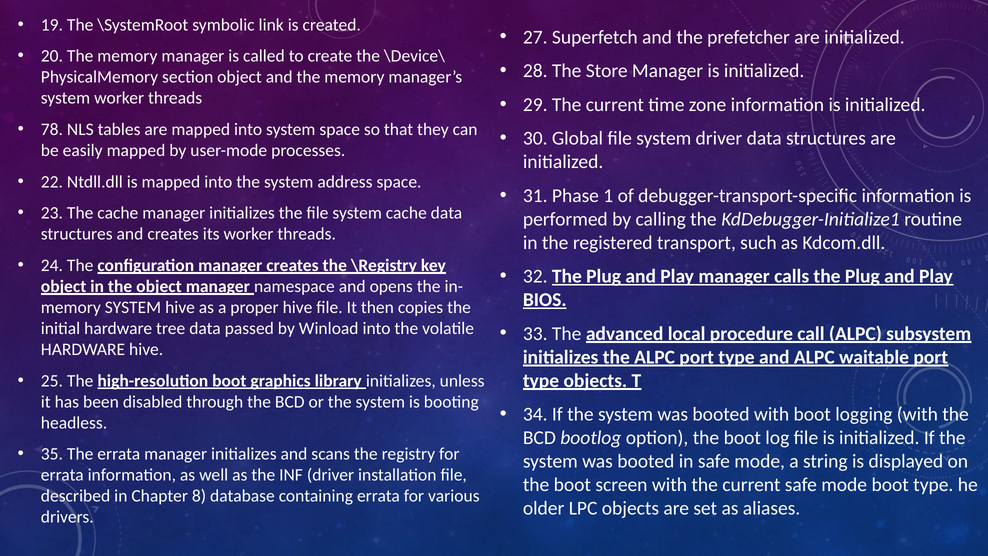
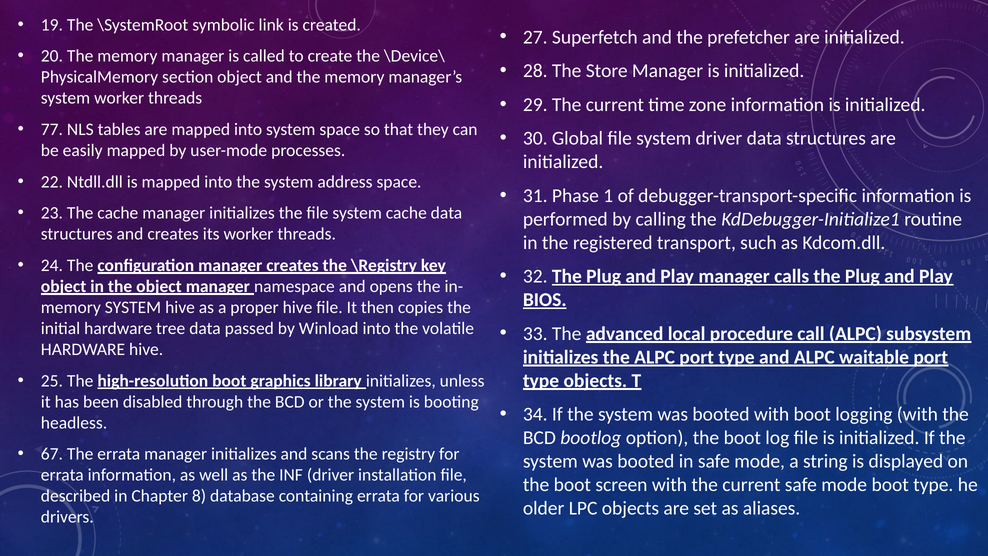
78: 78 -> 77
35: 35 -> 67
